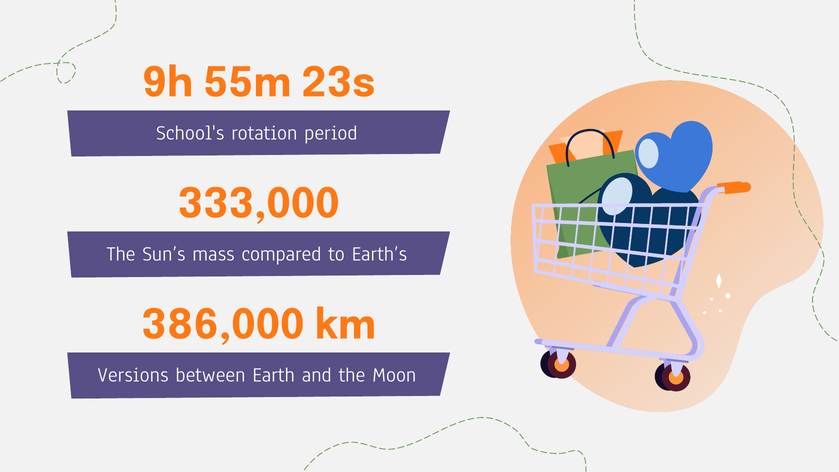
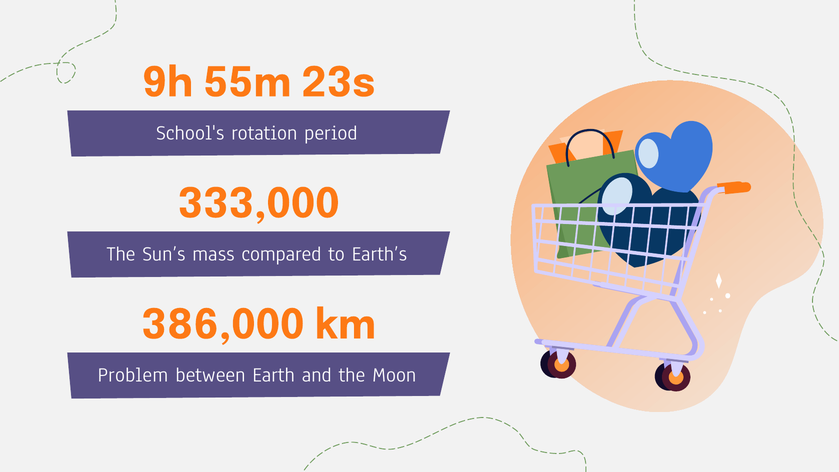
Versions: Versions -> Problem
